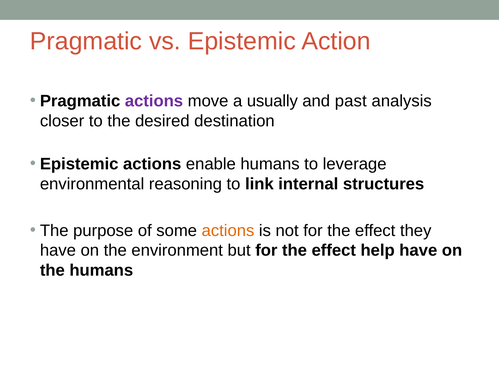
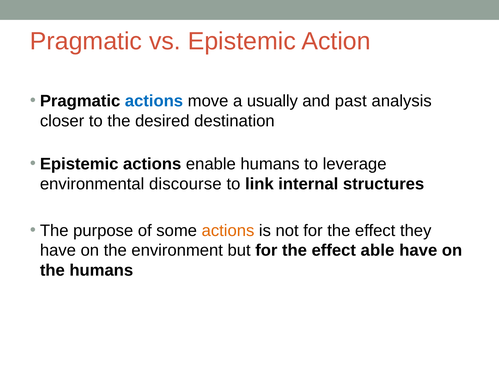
actions at (154, 101) colour: purple -> blue
reasoning: reasoning -> discourse
help: help -> able
